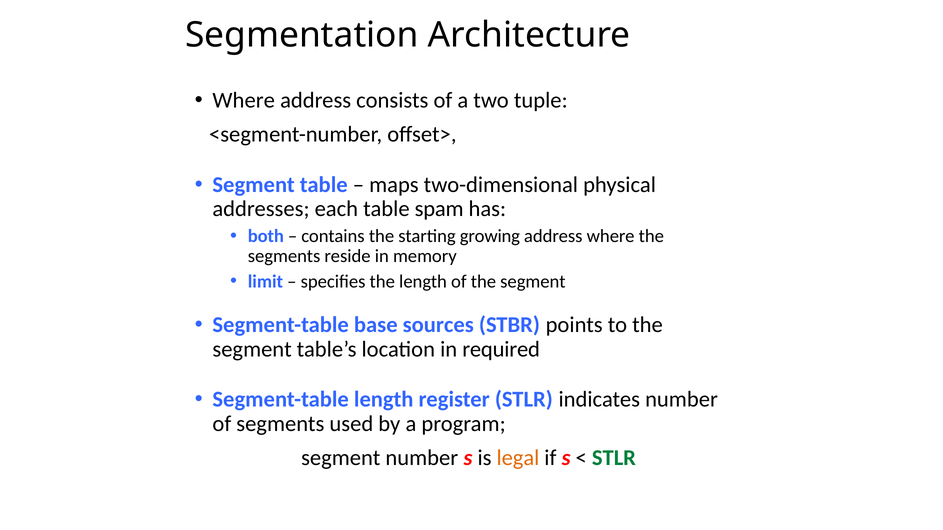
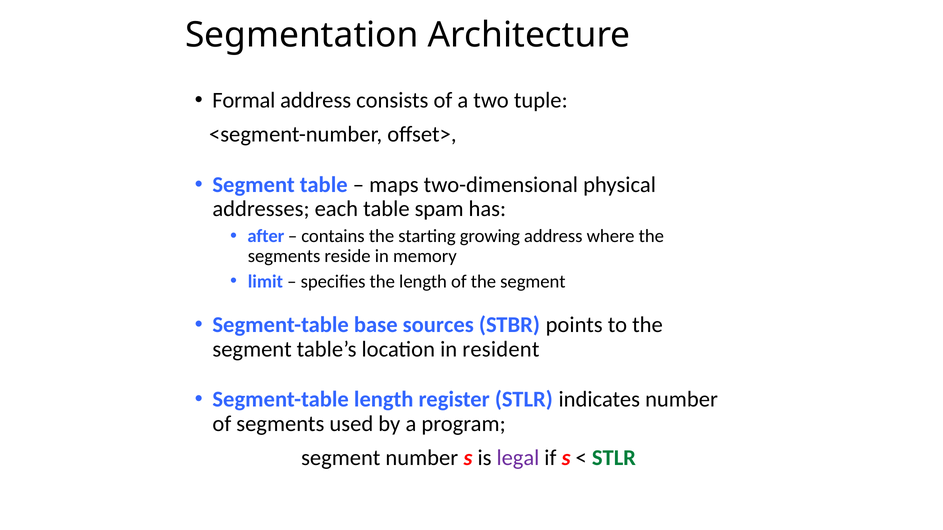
Where at (244, 100): Where -> Formal
both: both -> after
required: required -> resident
legal colour: orange -> purple
